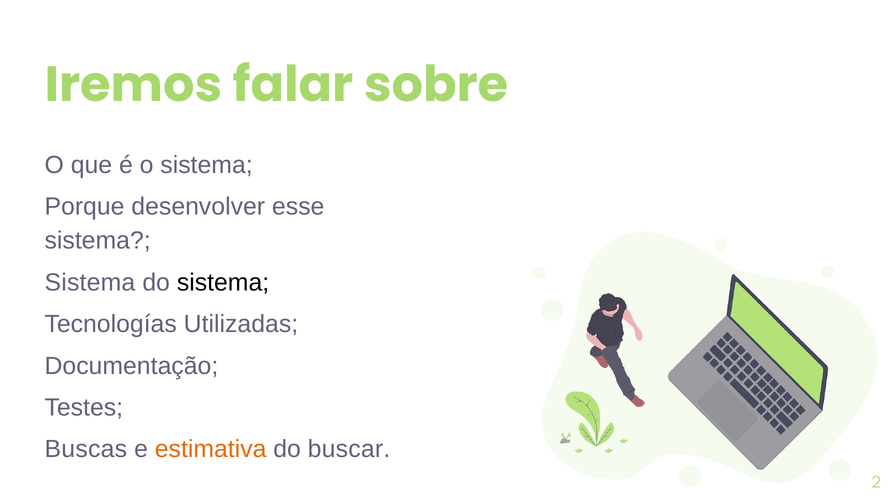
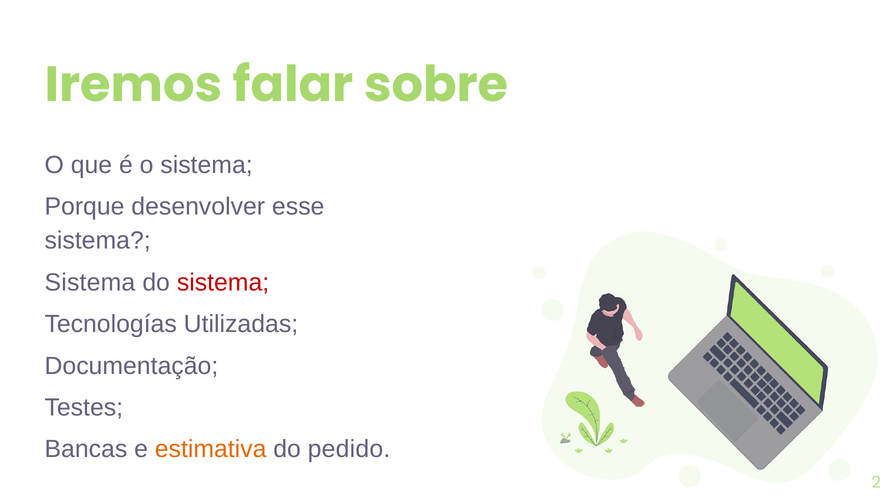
sistema at (223, 282) colour: black -> red
Buscas: Buscas -> Bancas
buscar: buscar -> pedido
